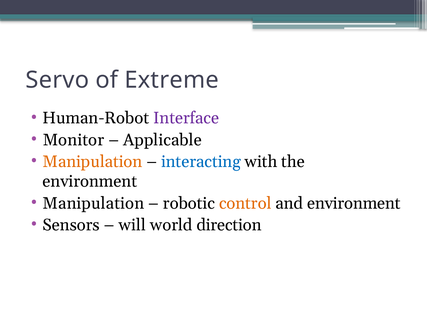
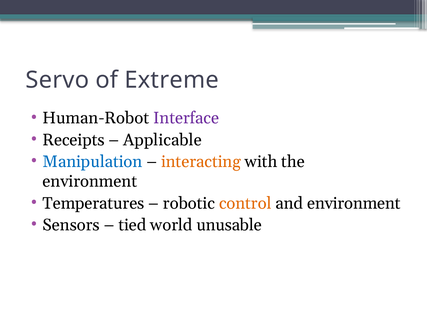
Monitor: Monitor -> Receipts
Manipulation at (93, 162) colour: orange -> blue
interacting colour: blue -> orange
Manipulation at (93, 203): Manipulation -> Temperatures
will: will -> tied
direction: direction -> unusable
